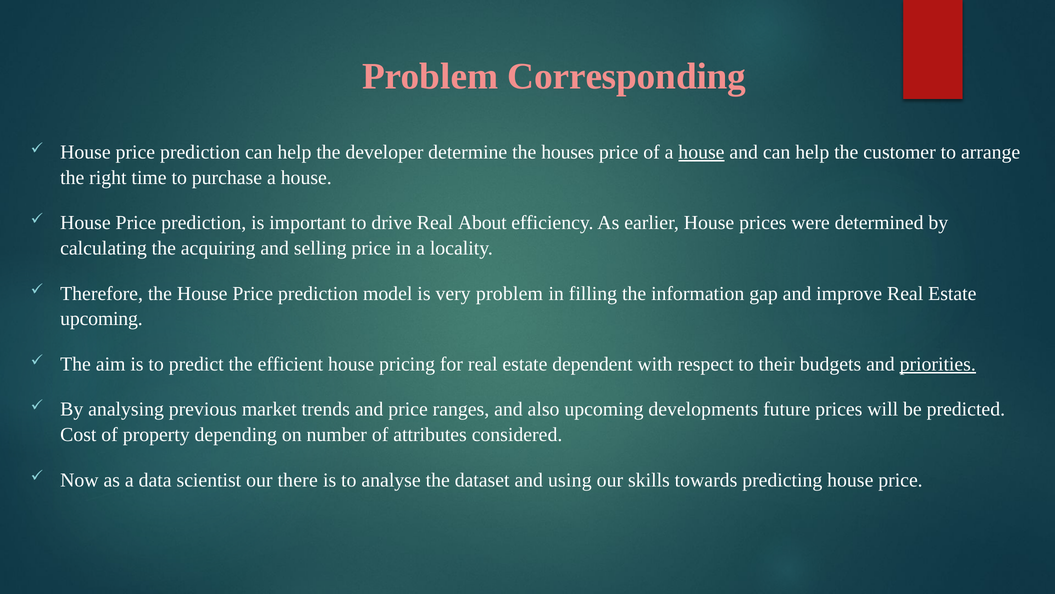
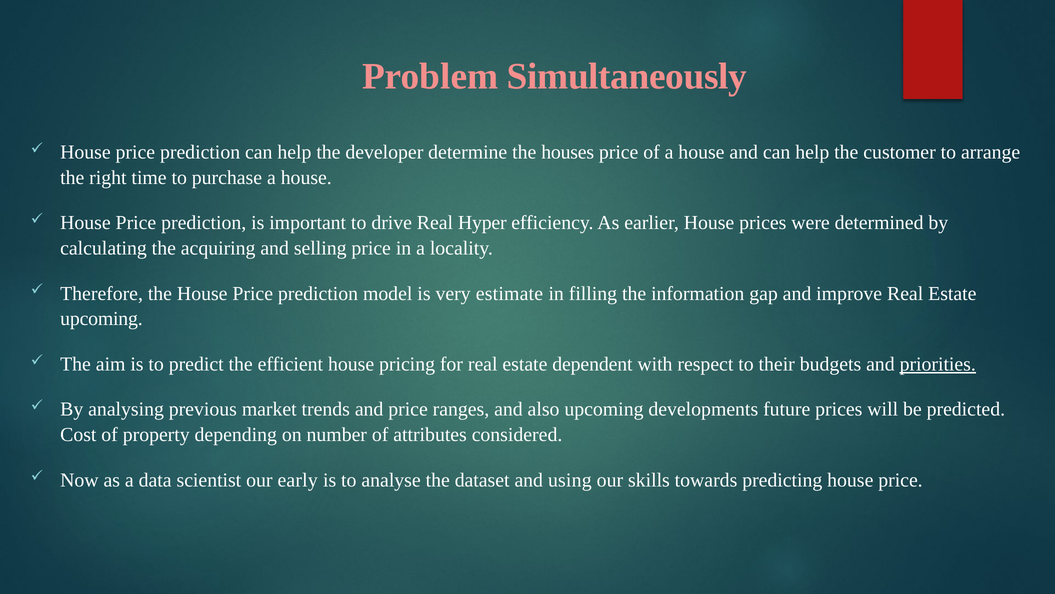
Corresponding: Corresponding -> Simultaneously
house at (701, 152) underline: present -> none
About: About -> Hyper
very problem: problem -> estimate
there: there -> early
